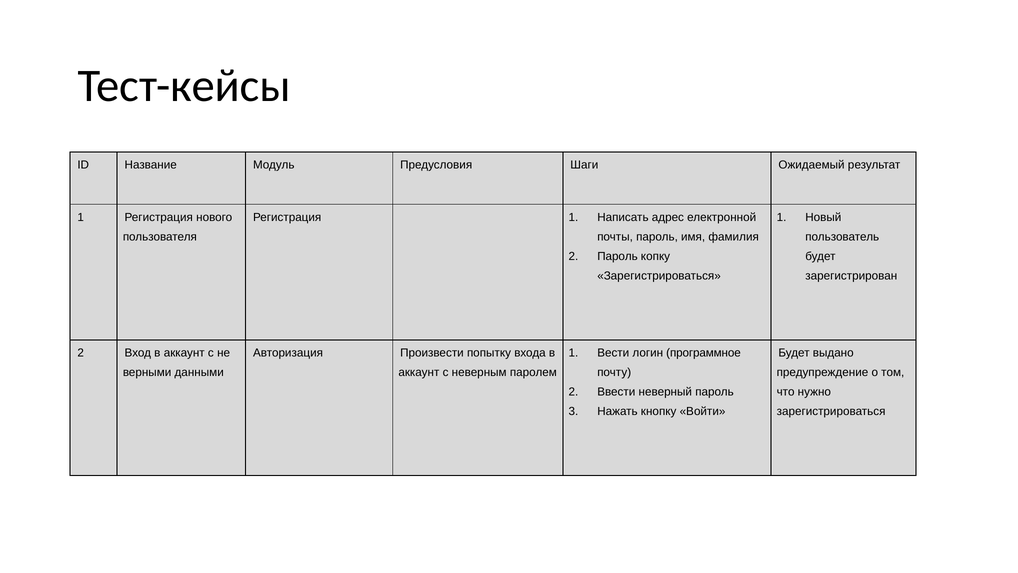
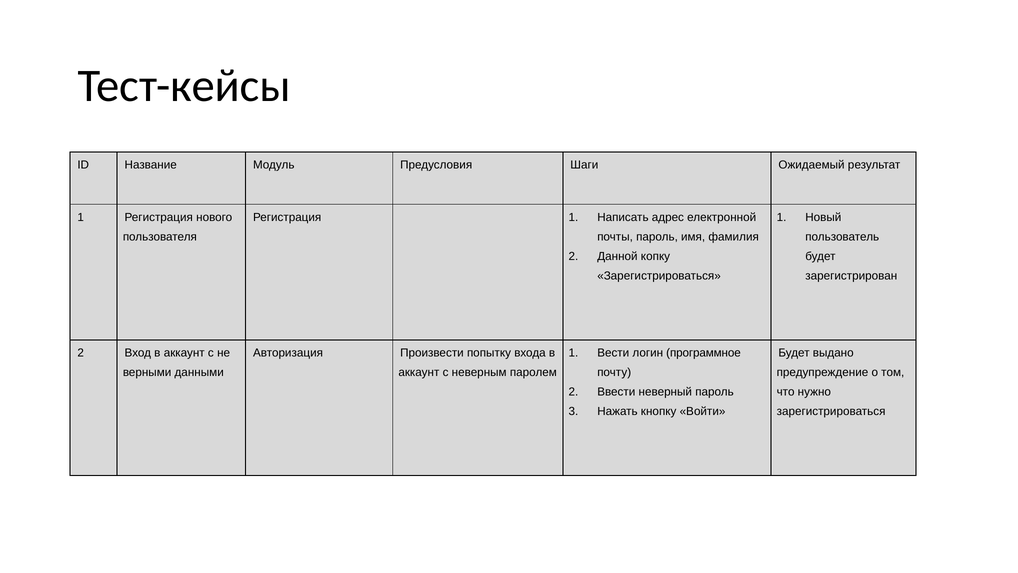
2 Пароль: Пароль -> Данной
